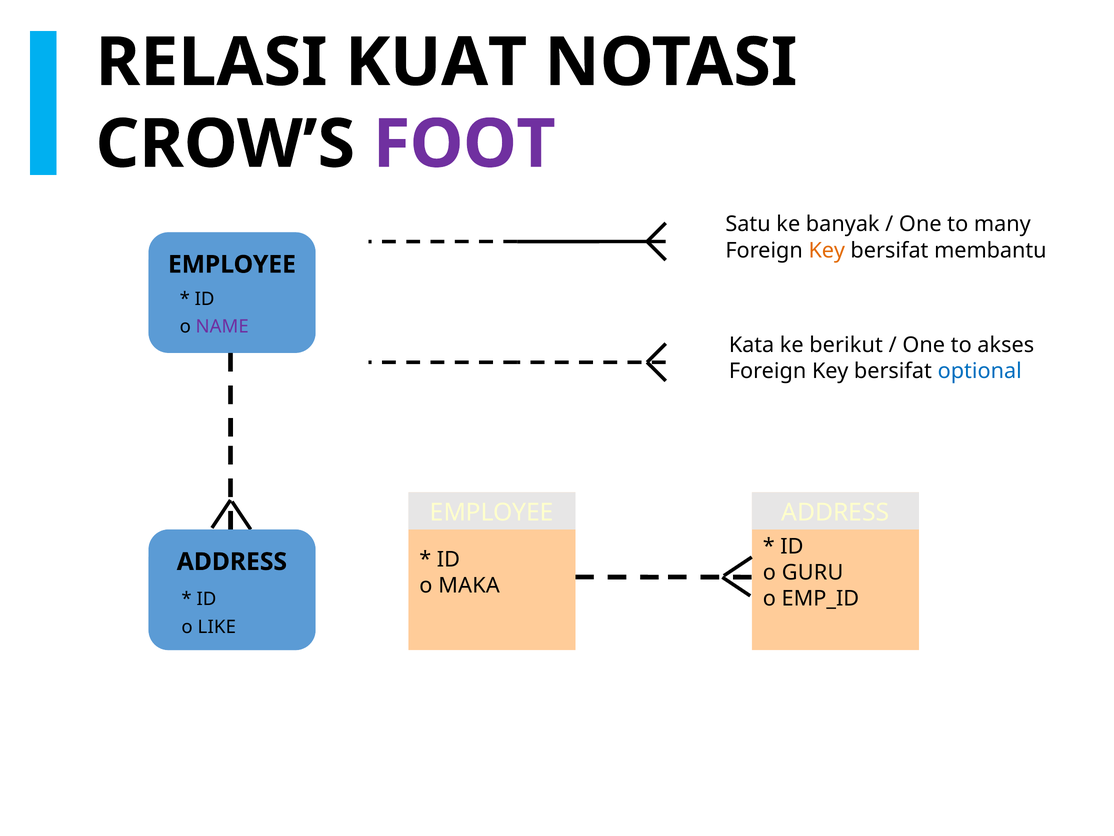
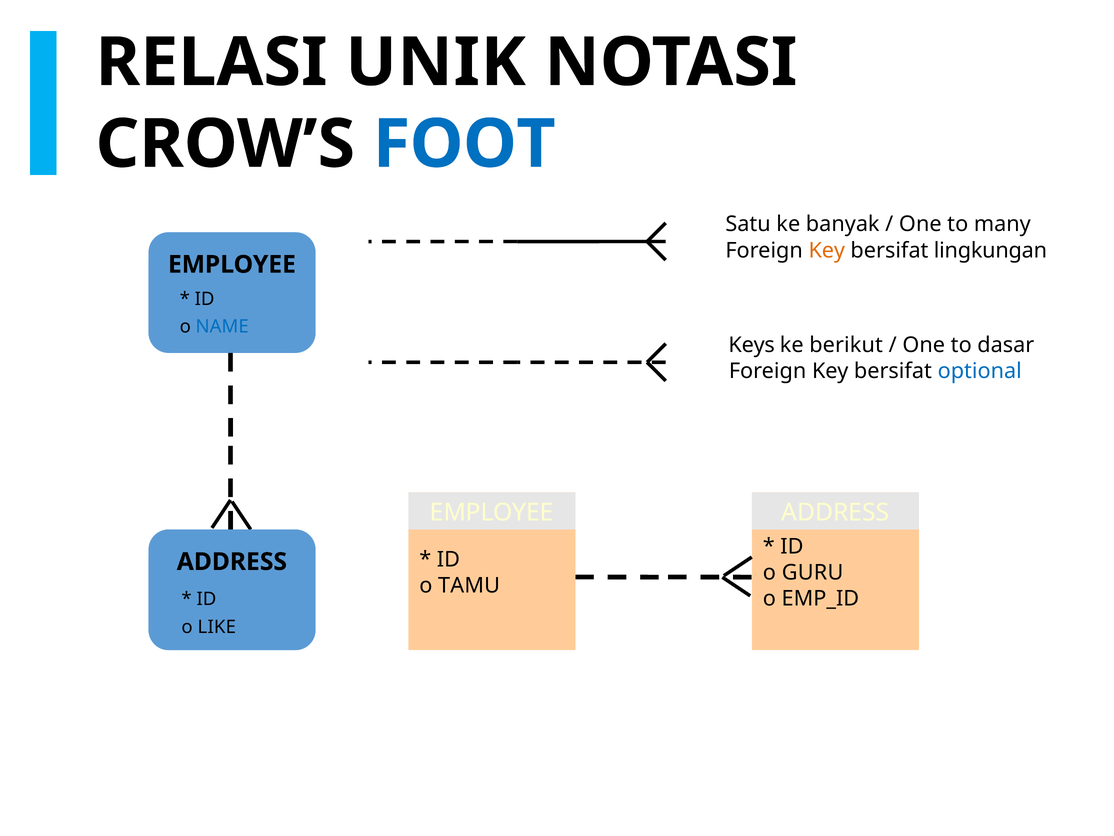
KUAT: KUAT -> UNIK
FOOT colour: purple -> blue
membantu: membantu -> lingkungan
NAME colour: purple -> blue
Kata: Kata -> Keys
akses: akses -> dasar
MAKA: MAKA -> TAMU
